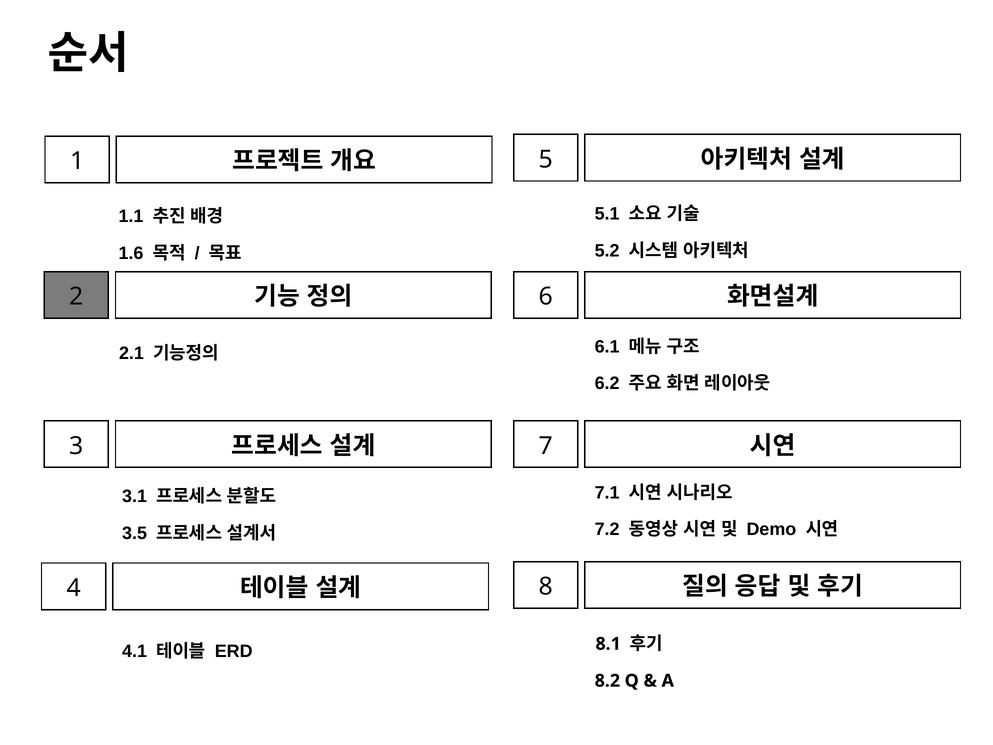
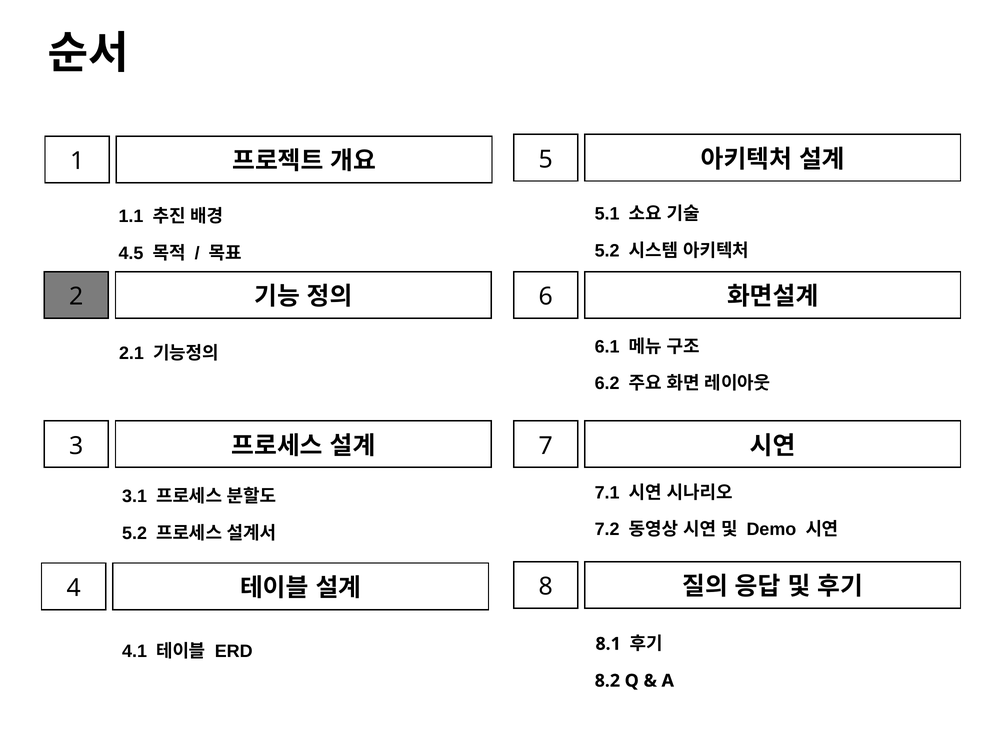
1.6: 1.6 -> 4.5
3.5 at (135, 533): 3.5 -> 5.2
